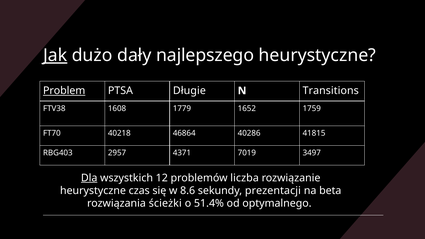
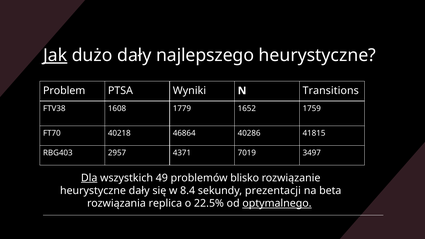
Problem underline: present -> none
Długie: Długie -> Wyniki
12: 12 -> 49
liczba: liczba -> blisko
heurystyczne czas: czas -> dały
8.6: 8.6 -> 8.4
ścieżki: ścieżki -> replica
51.4%: 51.4% -> 22.5%
optymalnego underline: none -> present
